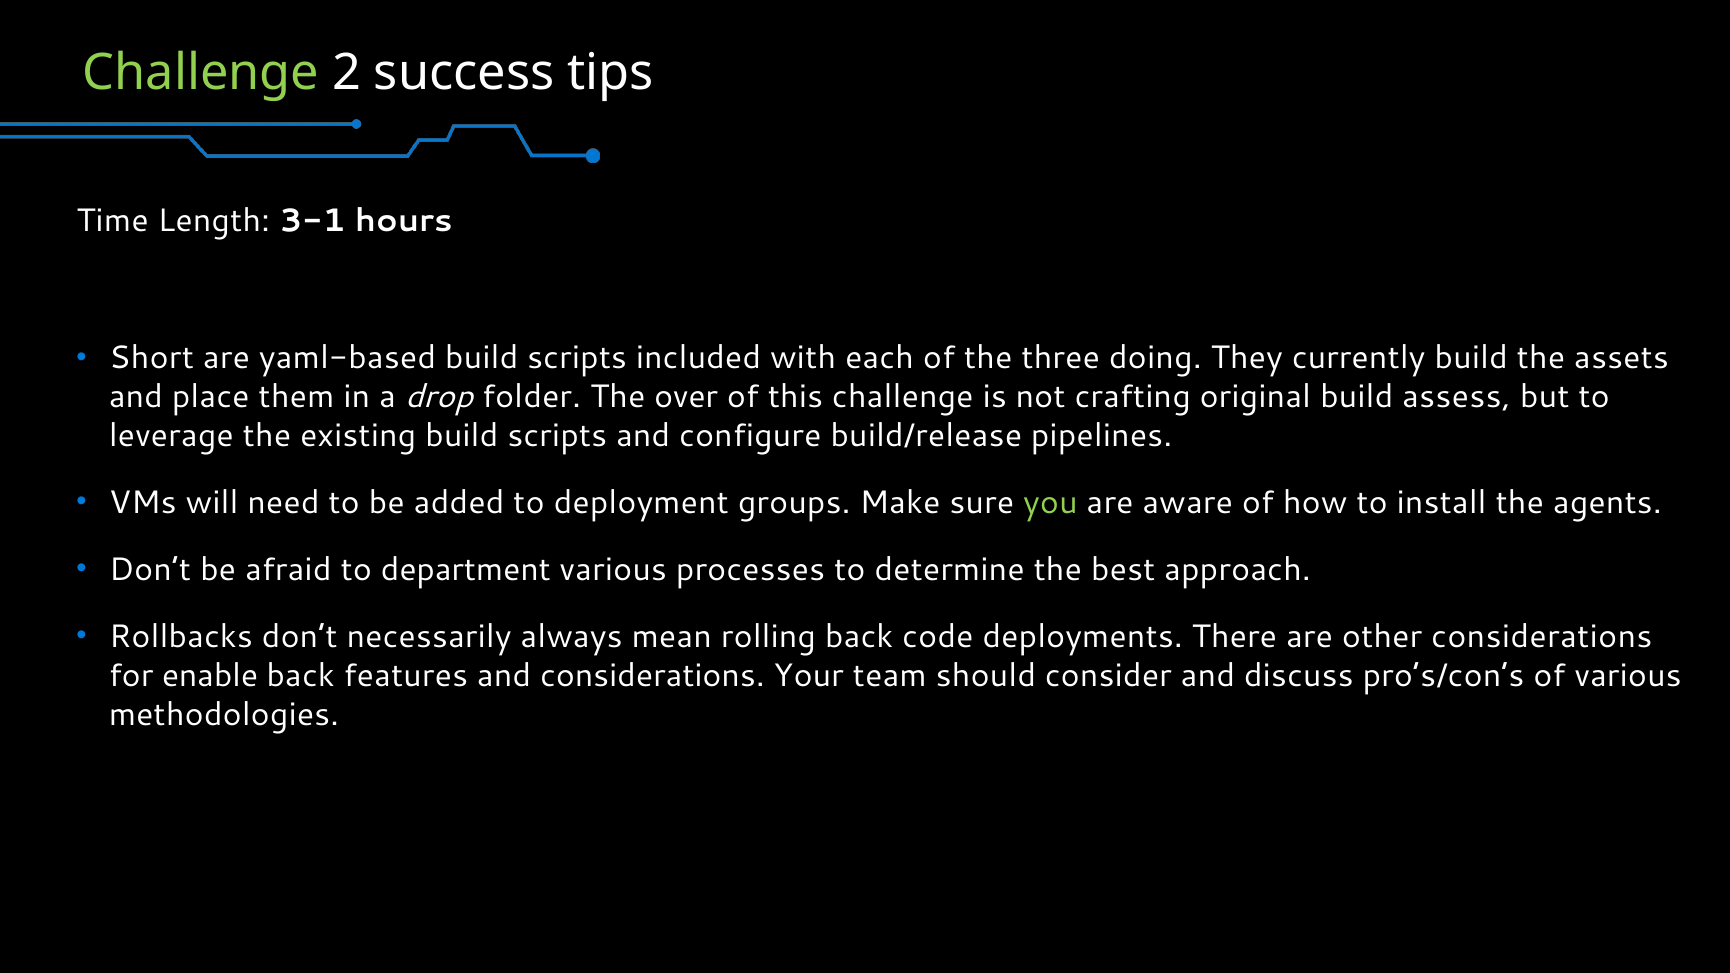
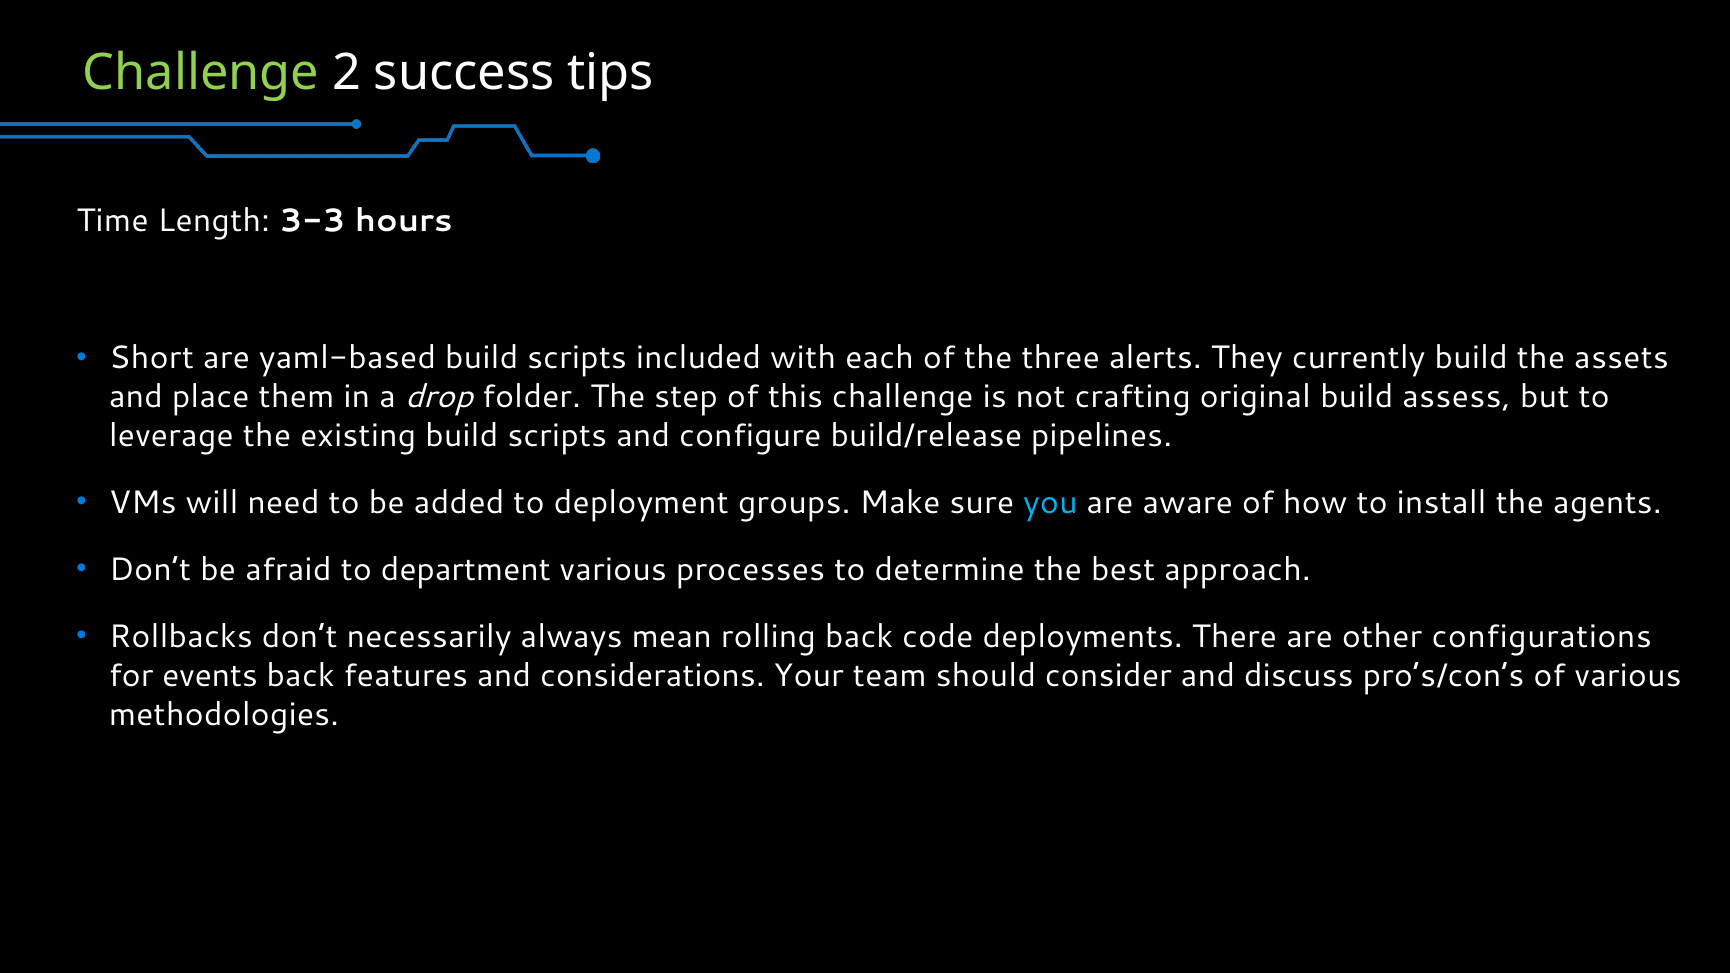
3-1: 3-1 -> 3-3
doing: doing -> alerts
over: over -> step
you colour: light green -> light blue
other considerations: considerations -> configurations
enable: enable -> events
